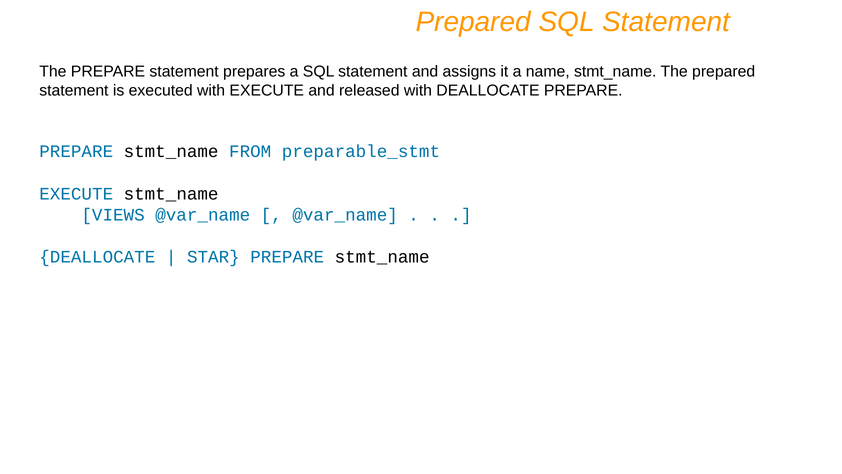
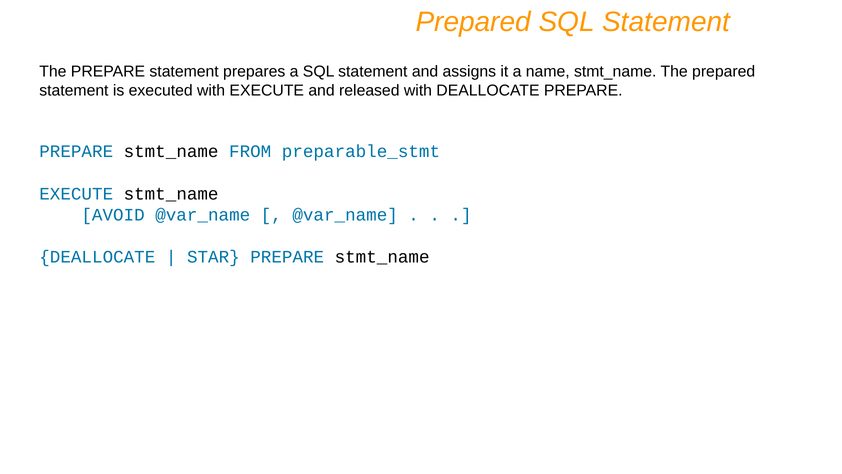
VIEWS: VIEWS -> AVOID
